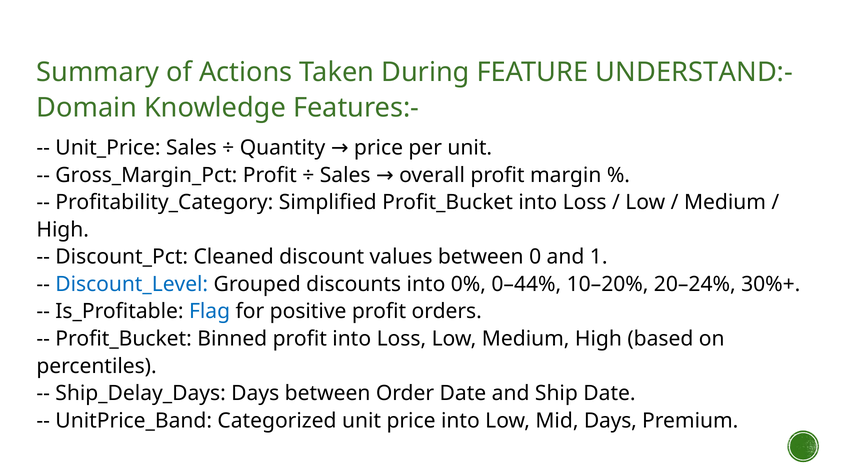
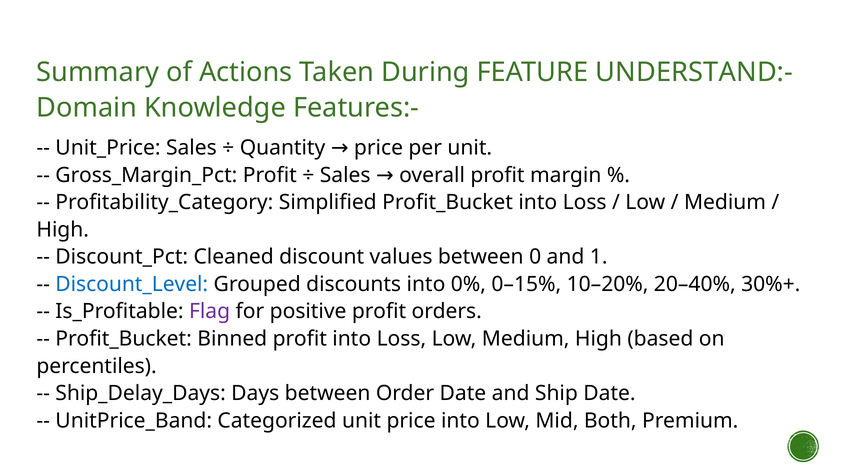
0–44%: 0–44% -> 0–15%
20–24%: 20–24% -> 20–40%
Flag colour: blue -> purple
Mid Days: Days -> Both
